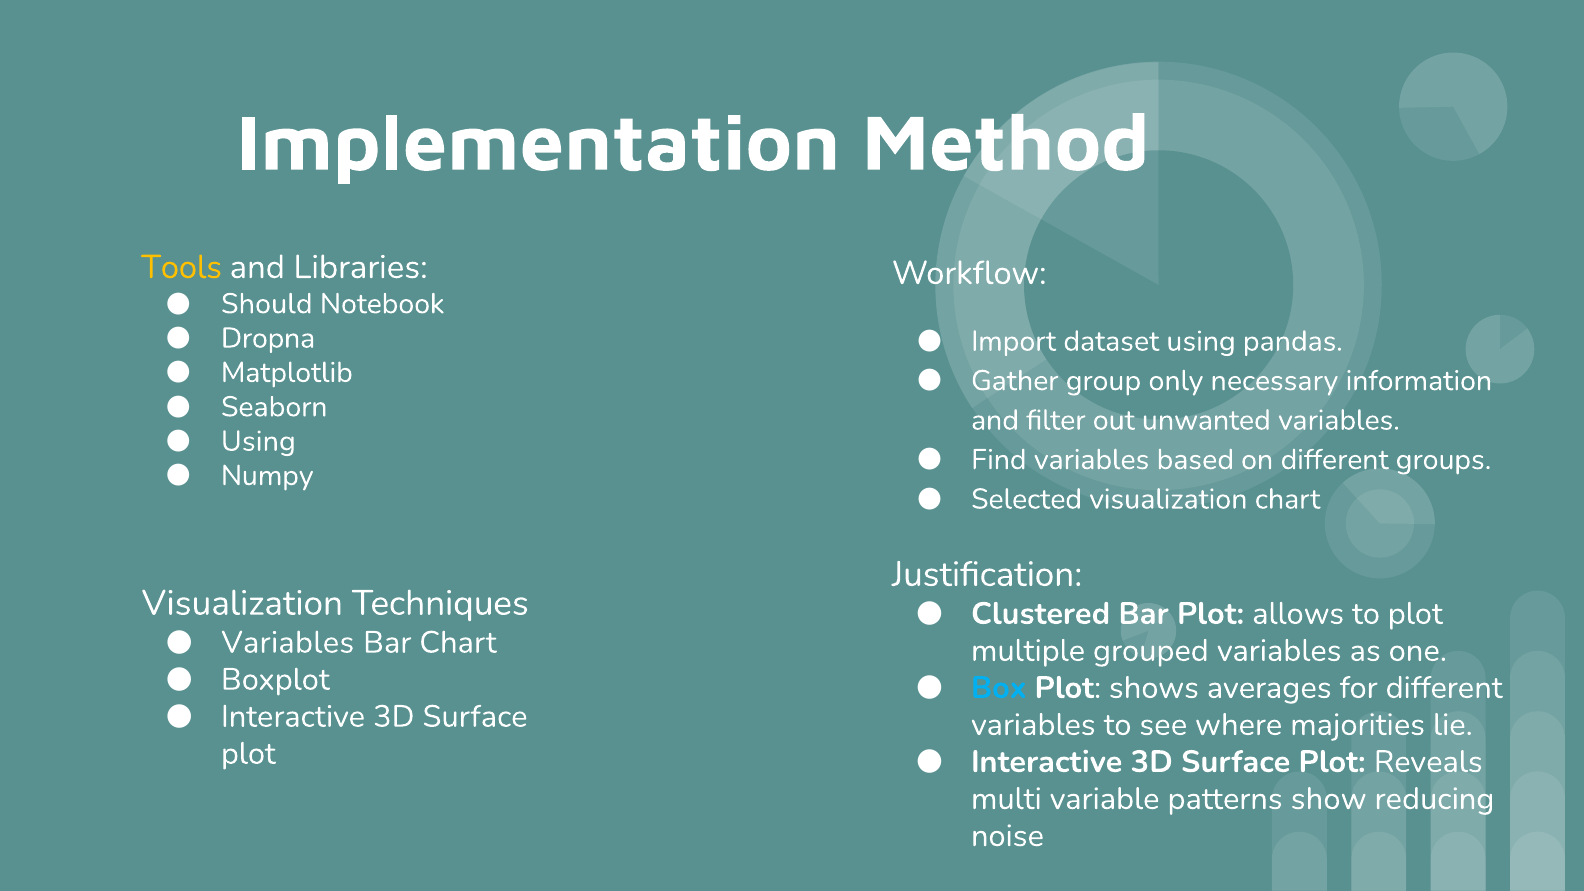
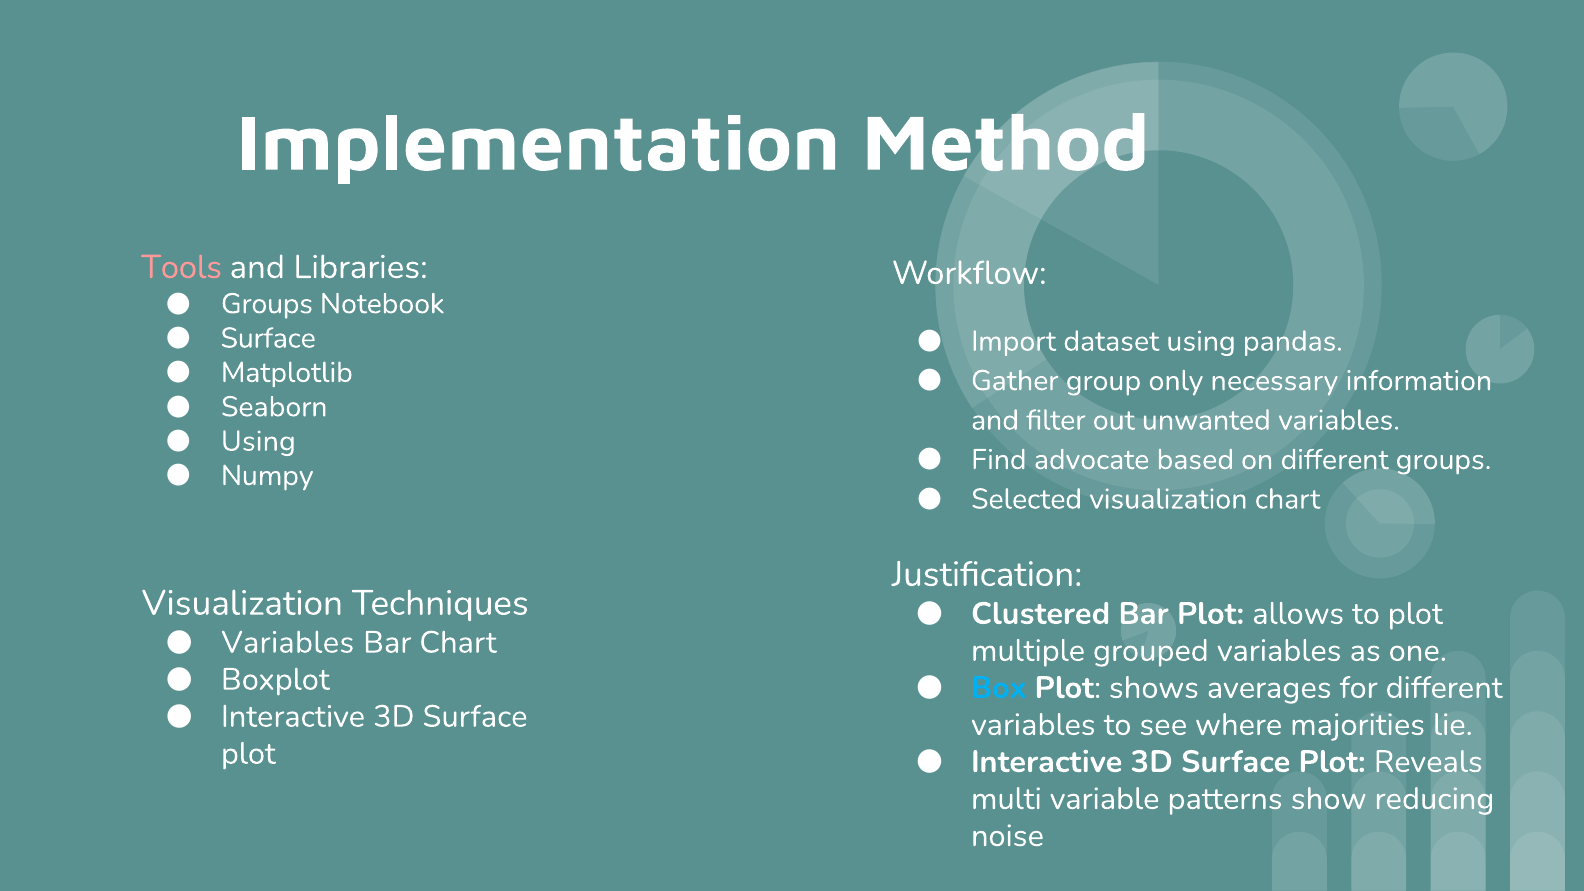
Tools colour: yellow -> pink
Should at (267, 304): Should -> Groups
Dropna at (268, 338): Dropna -> Surface
Find variables: variables -> advocate
